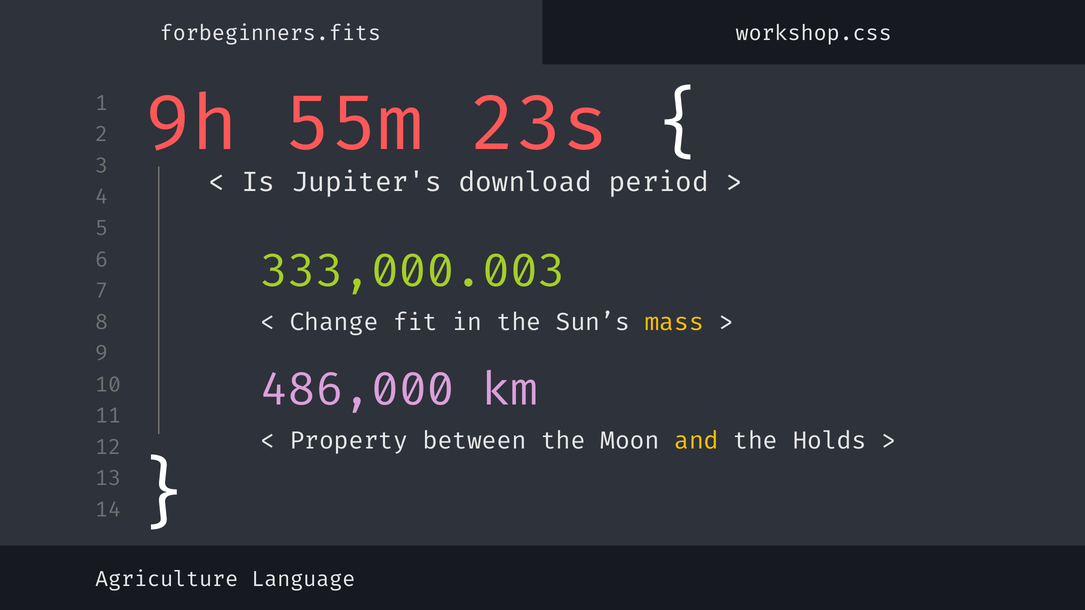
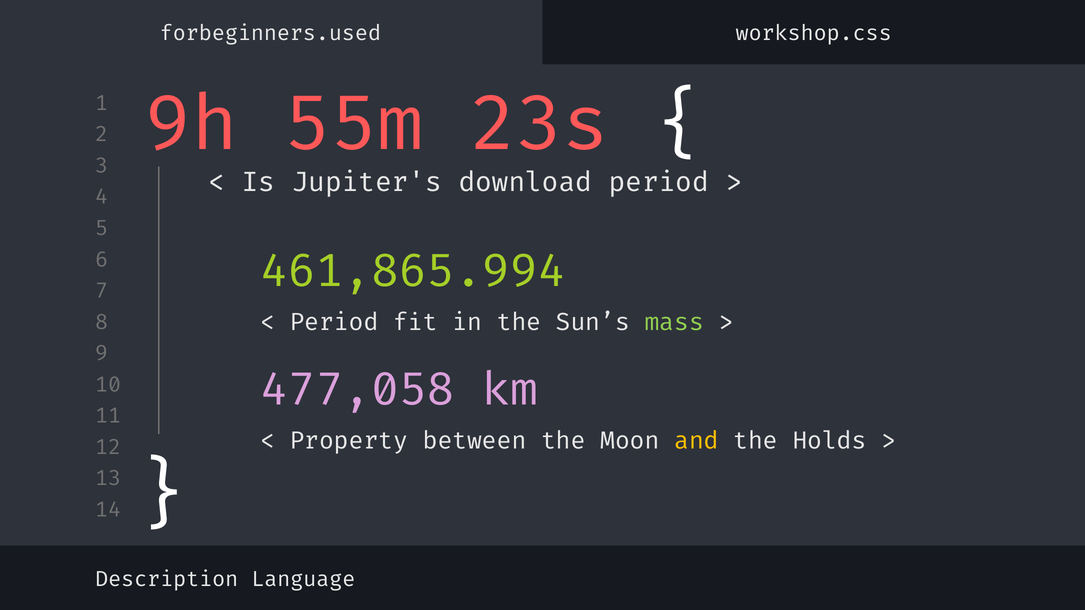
forbeginners.fits: forbeginners.fits -> forbeginners.used
333,000.003: 333,000.003 -> 461,865.994
Change at (334, 323): Change -> Period
mass colour: yellow -> light green
486,000: 486,000 -> 477,058
Agriculture: Agriculture -> Description
